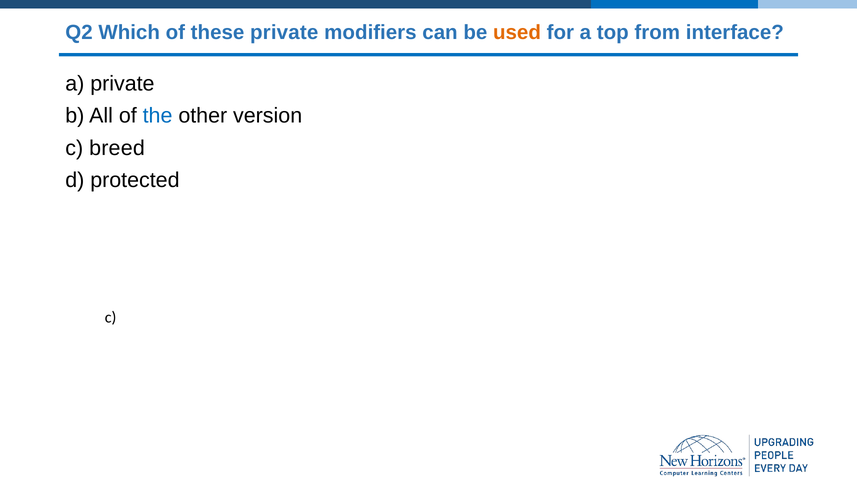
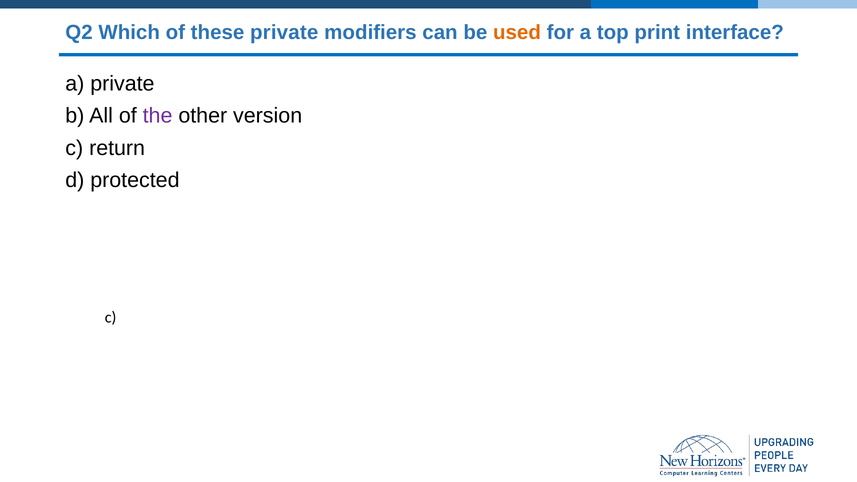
from: from -> print
the colour: blue -> purple
breed: breed -> return
